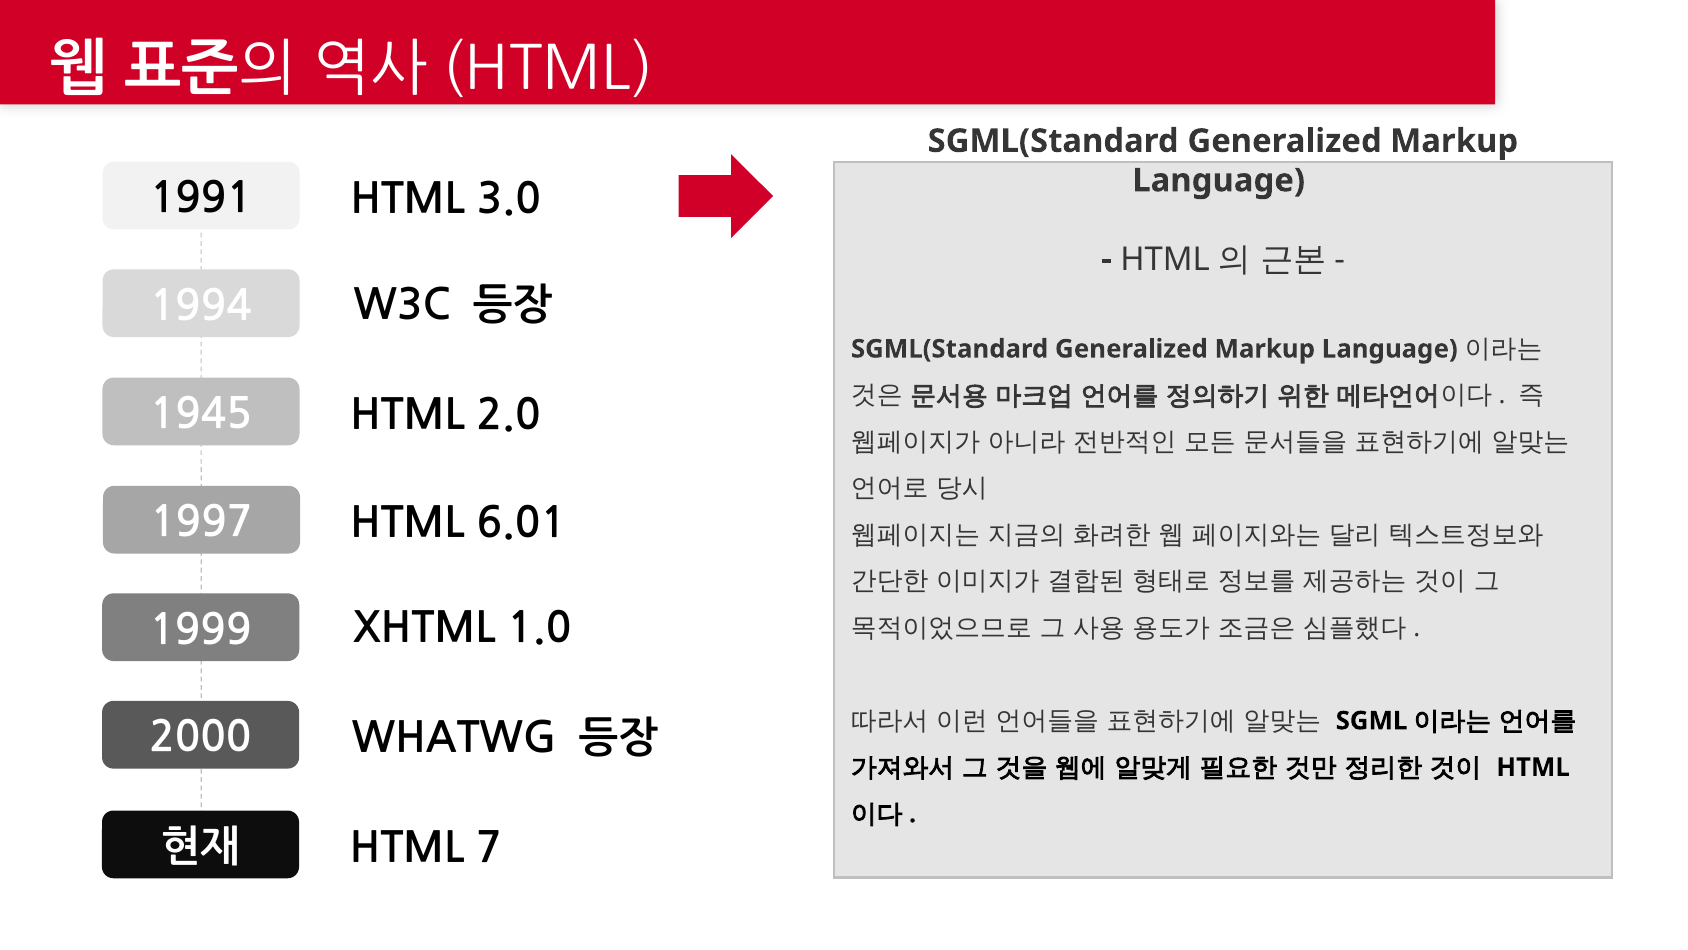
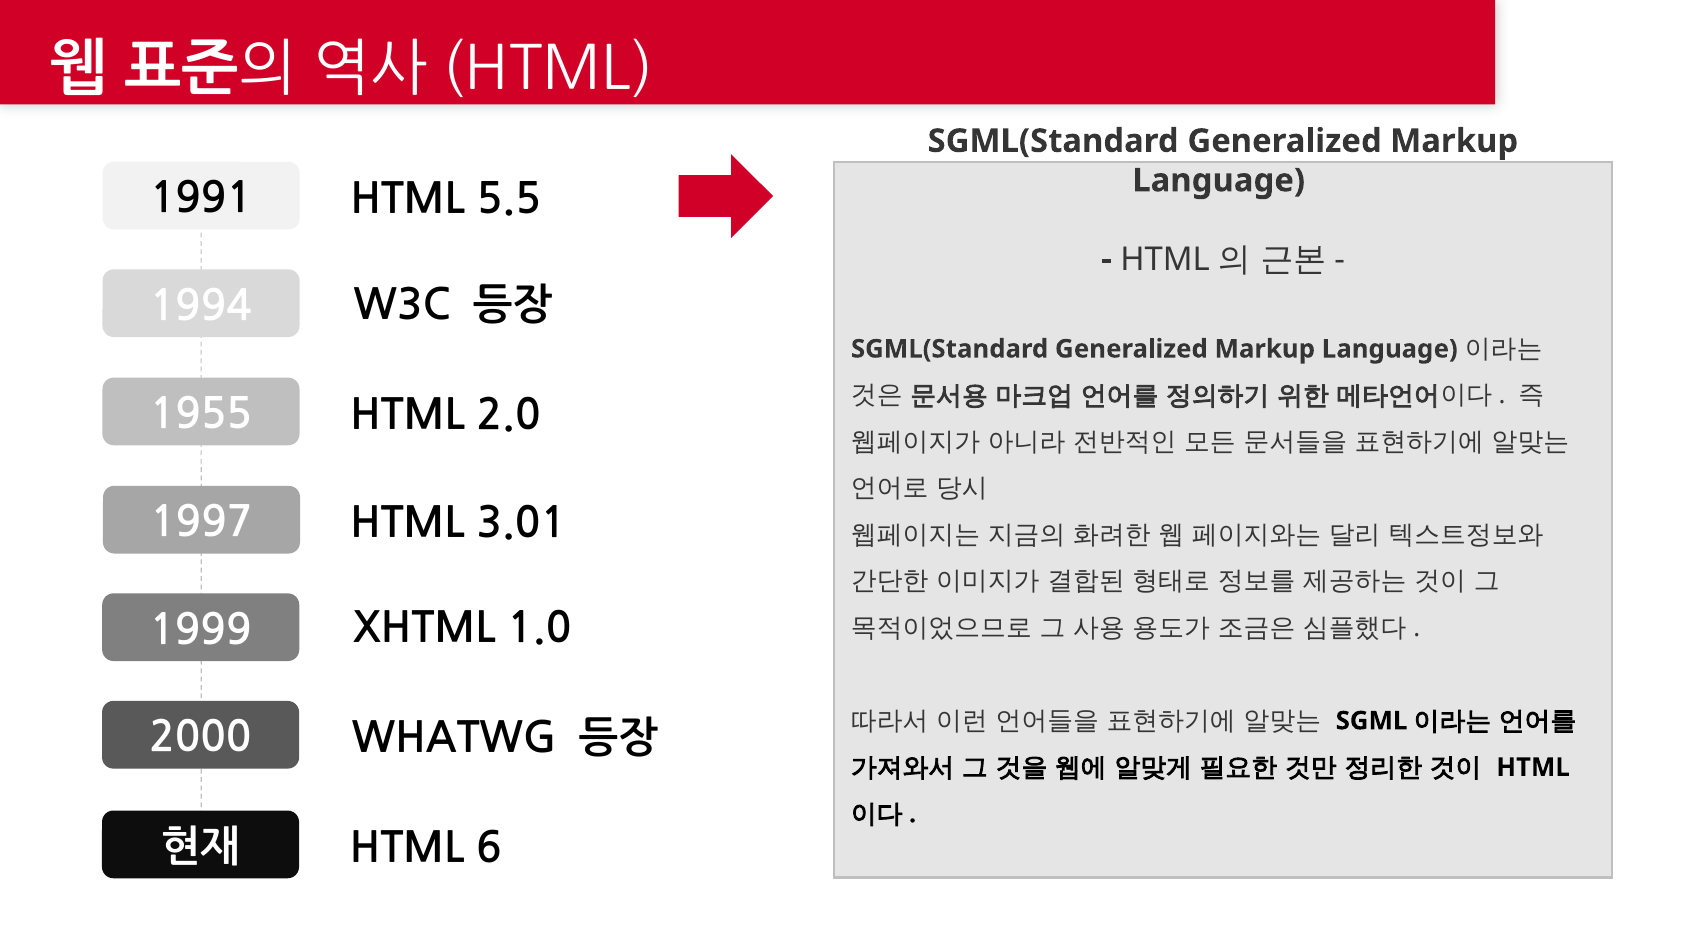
3.0: 3.0 -> 5.5
1945: 1945 -> 1955
6.01: 6.01 -> 3.01
7: 7 -> 6
